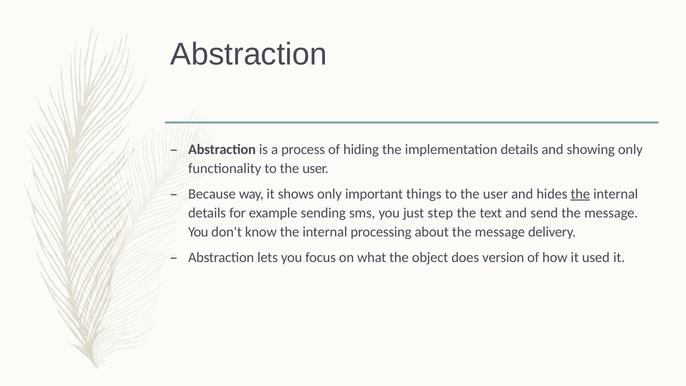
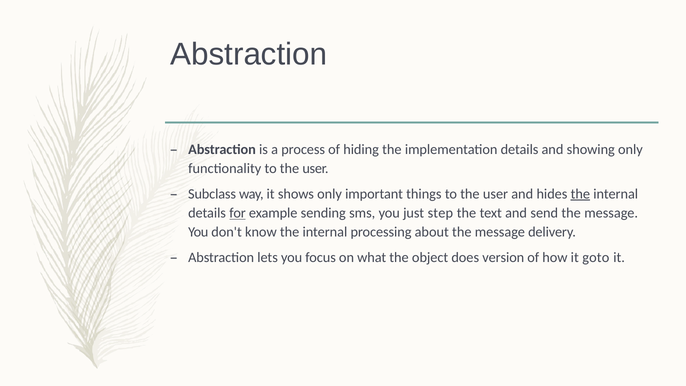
Because: Because -> Subclass
for underline: none -> present
used: used -> goto
